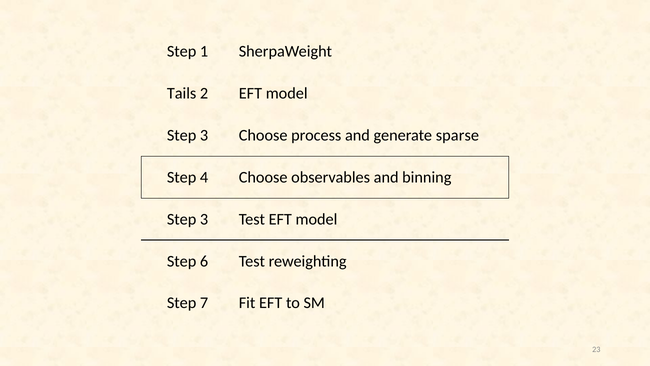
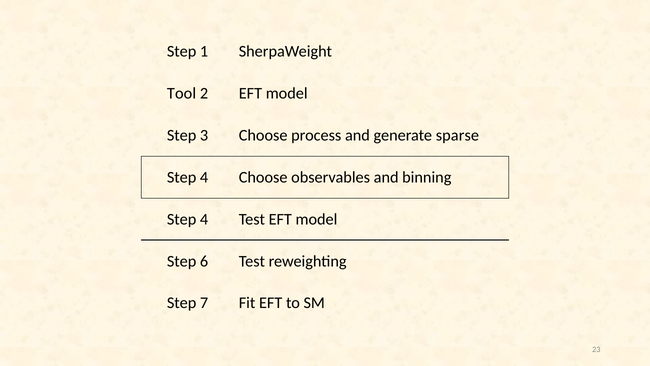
Tails: Tails -> Tool
3 at (204, 219): 3 -> 4
